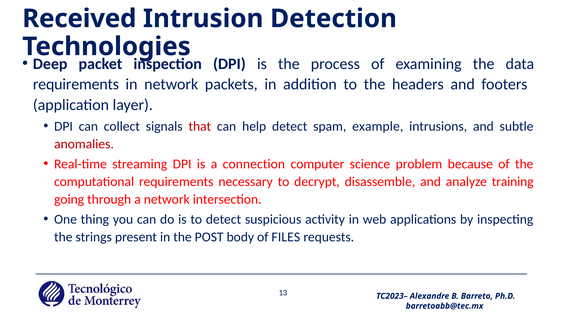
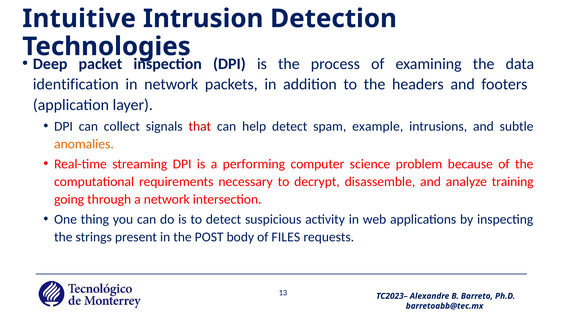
Received: Received -> Intuitive
requirements at (76, 85): requirements -> identification
anomalies colour: red -> orange
connection: connection -> performing
